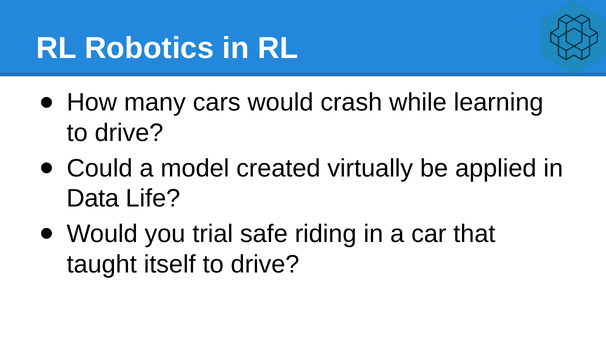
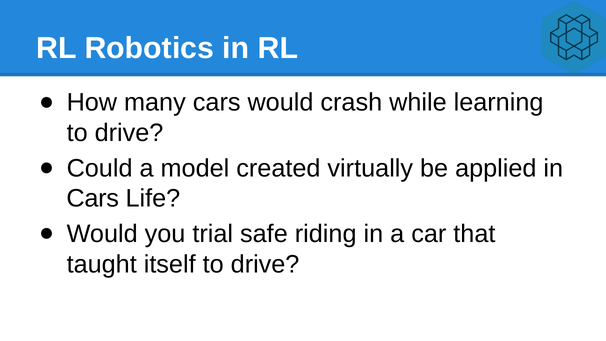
Data at (93, 198): Data -> Cars
